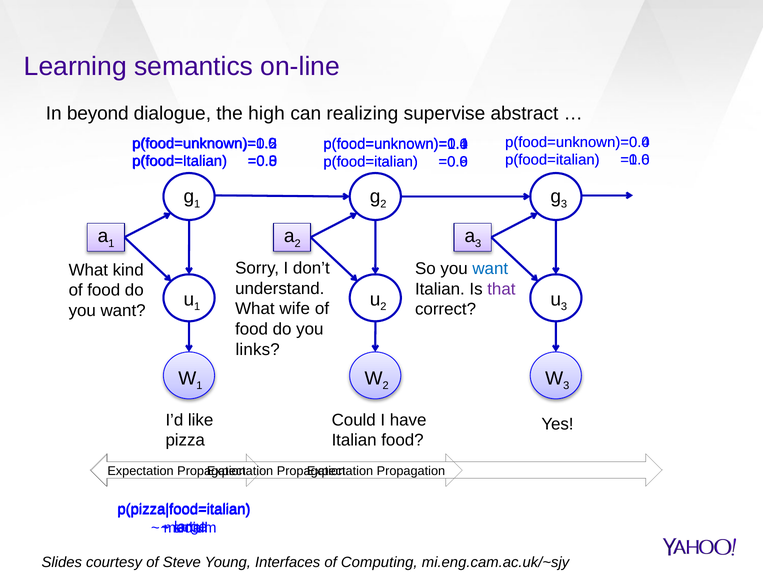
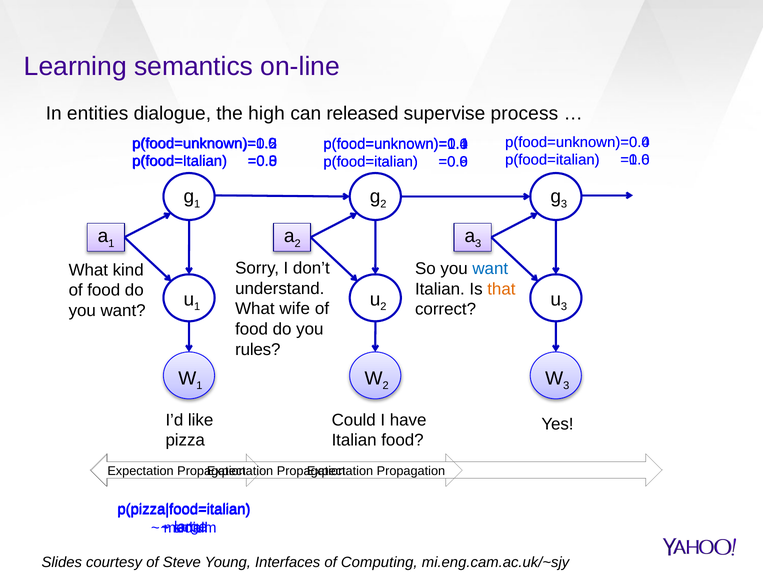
beyond: beyond -> entities
realizing: realizing -> released
abstract: abstract -> process
that colour: purple -> orange
links: links -> rules
